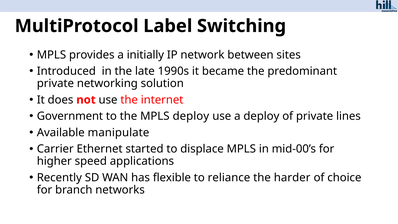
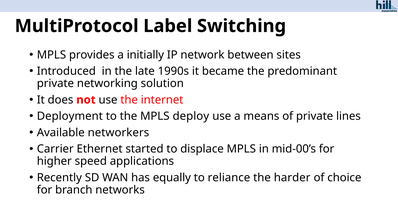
Government: Government -> Deployment
a deploy: deploy -> means
manipulate: manipulate -> networkers
flexible: flexible -> equally
